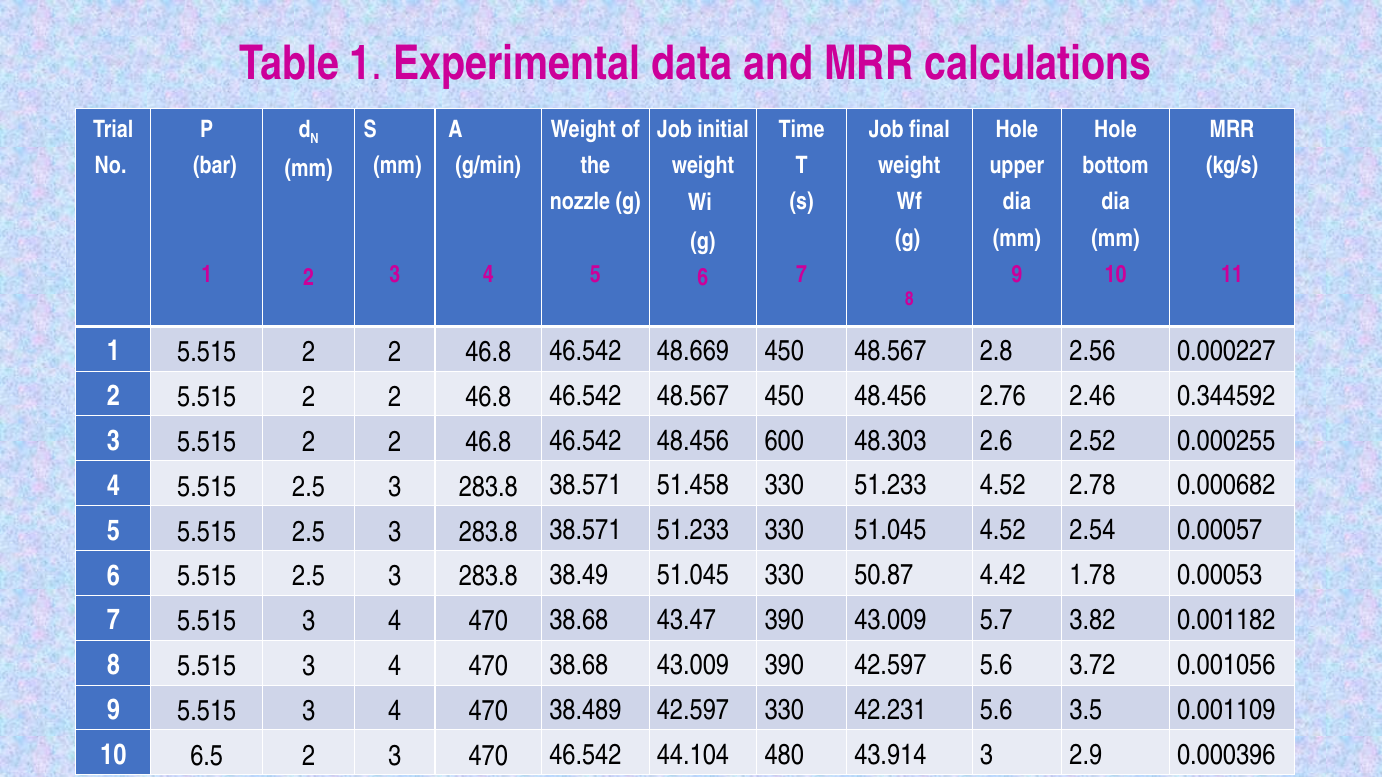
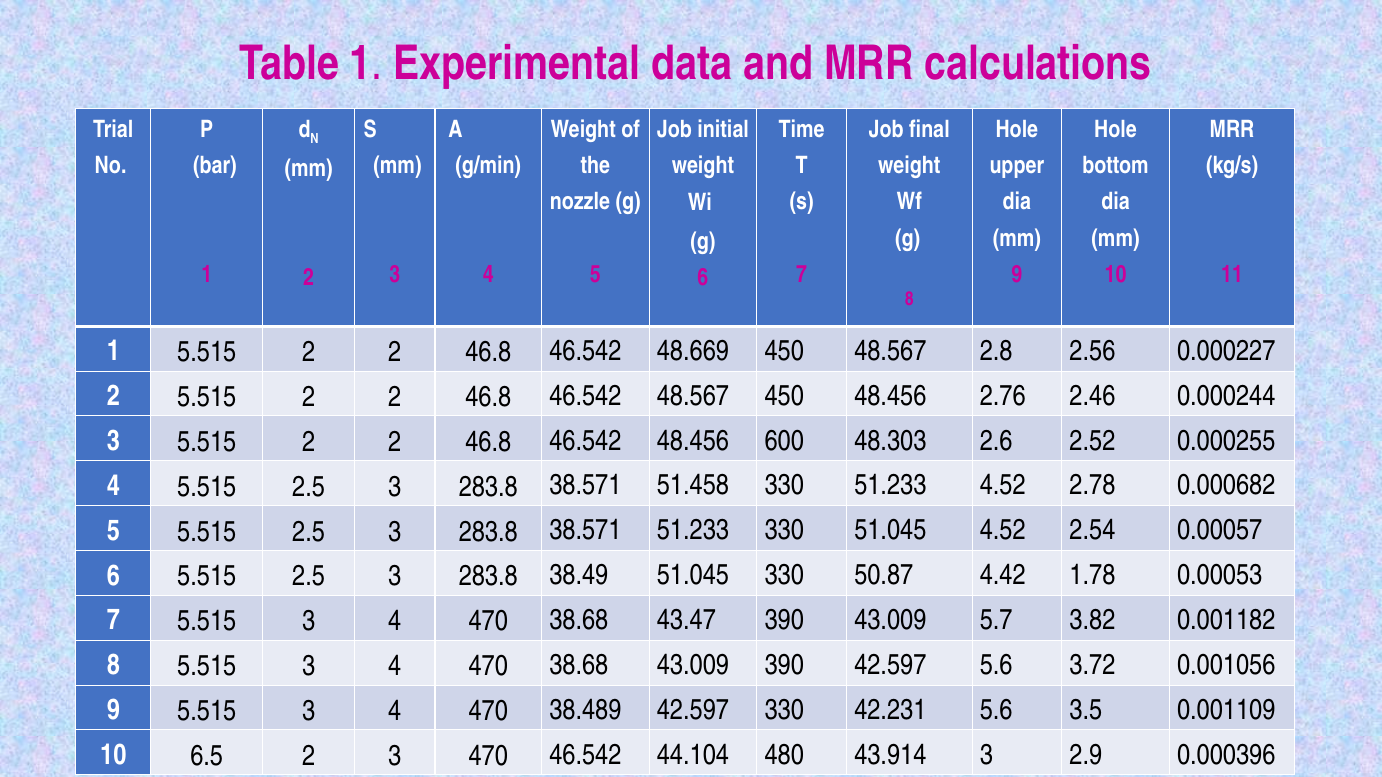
0.344592: 0.344592 -> 0.000244
